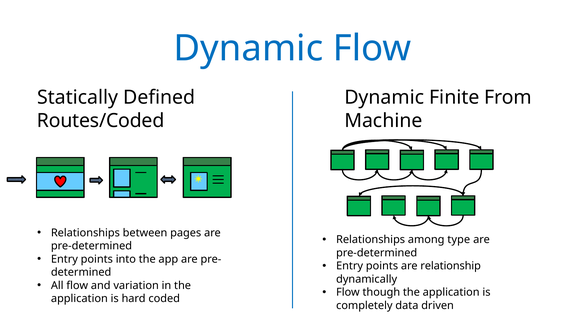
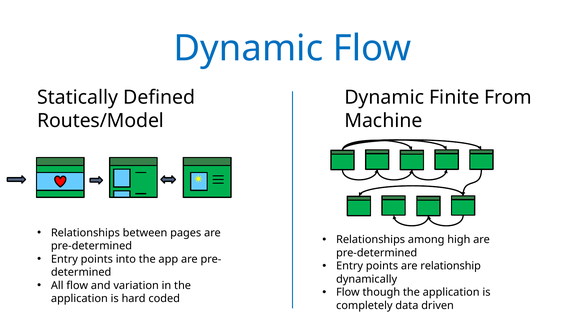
Routes/Coded: Routes/Coded -> Routes/Model
type: type -> high
